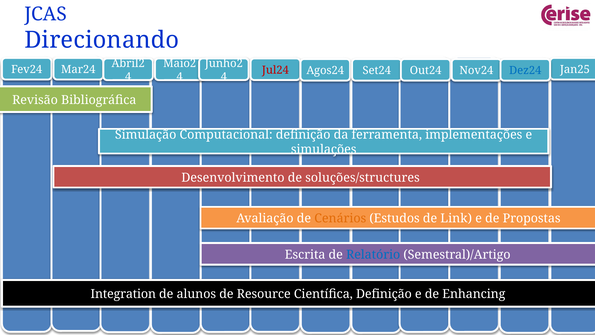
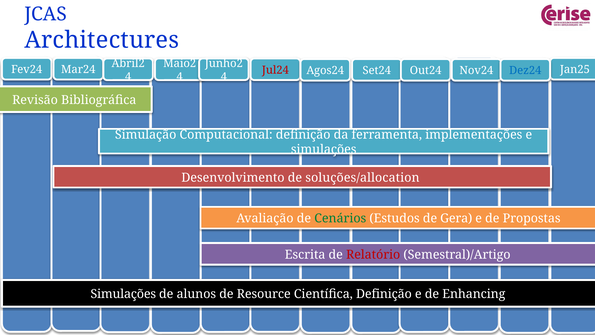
Direcionando: Direcionando -> Architectures
soluções/structures: soluções/structures -> soluções/allocation
Cenários colour: orange -> green
Link: Link -> Gera
Relatório colour: blue -> red
Integration at (123, 294): Integration -> Simulações
